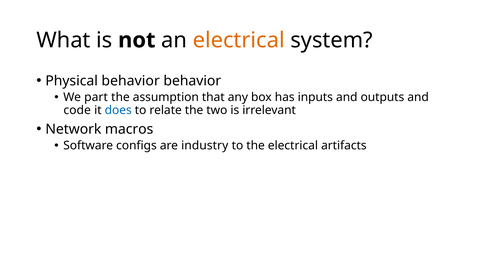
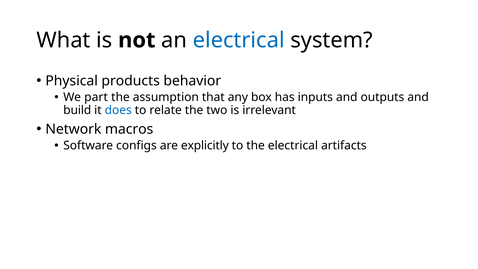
electrical at (239, 40) colour: orange -> blue
Physical behavior: behavior -> products
code: code -> build
industry: industry -> explicitly
